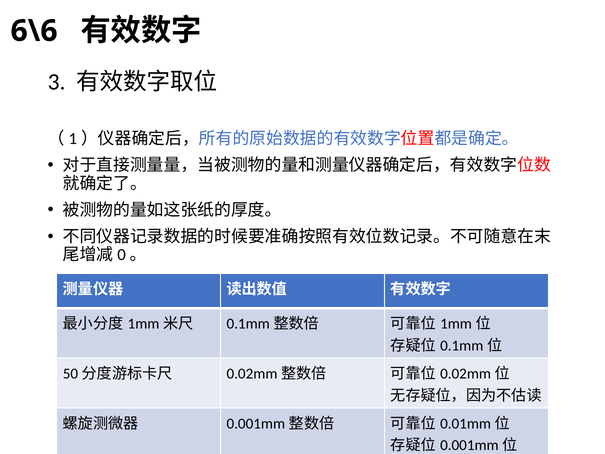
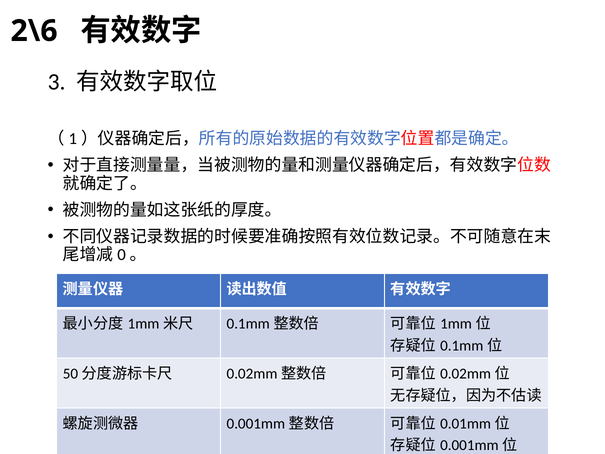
6\6: 6\6 -> 2\6
